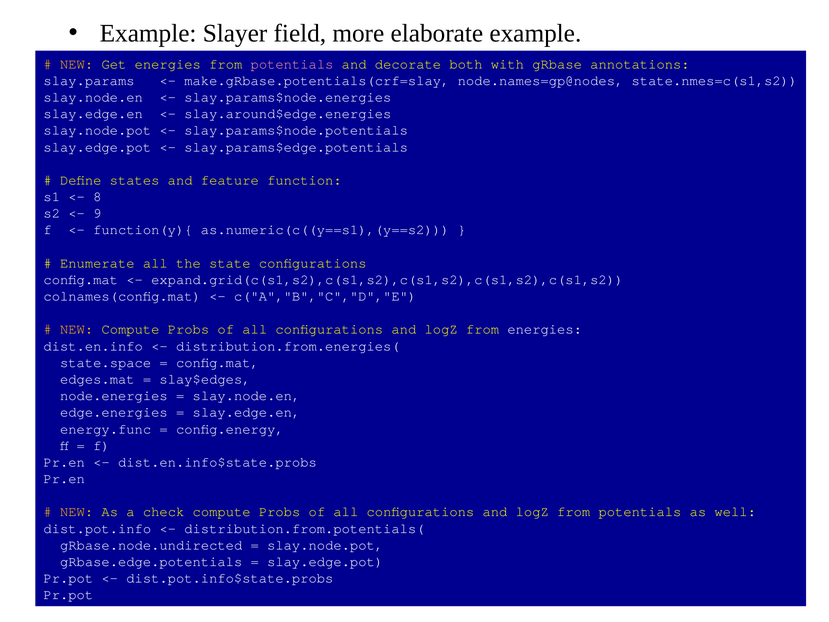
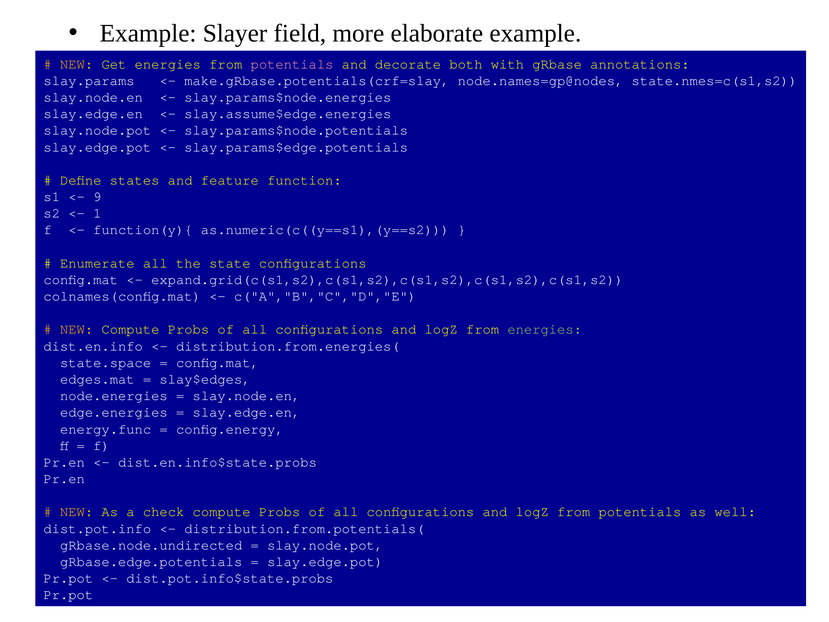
slay.around$edge.energies: slay.around$edge.energies -> slay.assume$edge.energies
8: 8 -> 9
9: 9 -> 1
energies at (545, 329) colour: white -> light green
